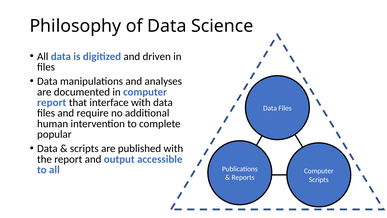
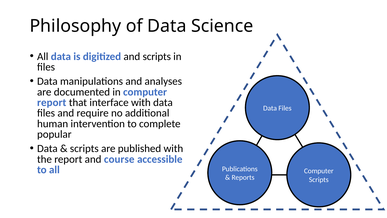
and driven: driven -> scripts
output: output -> course
